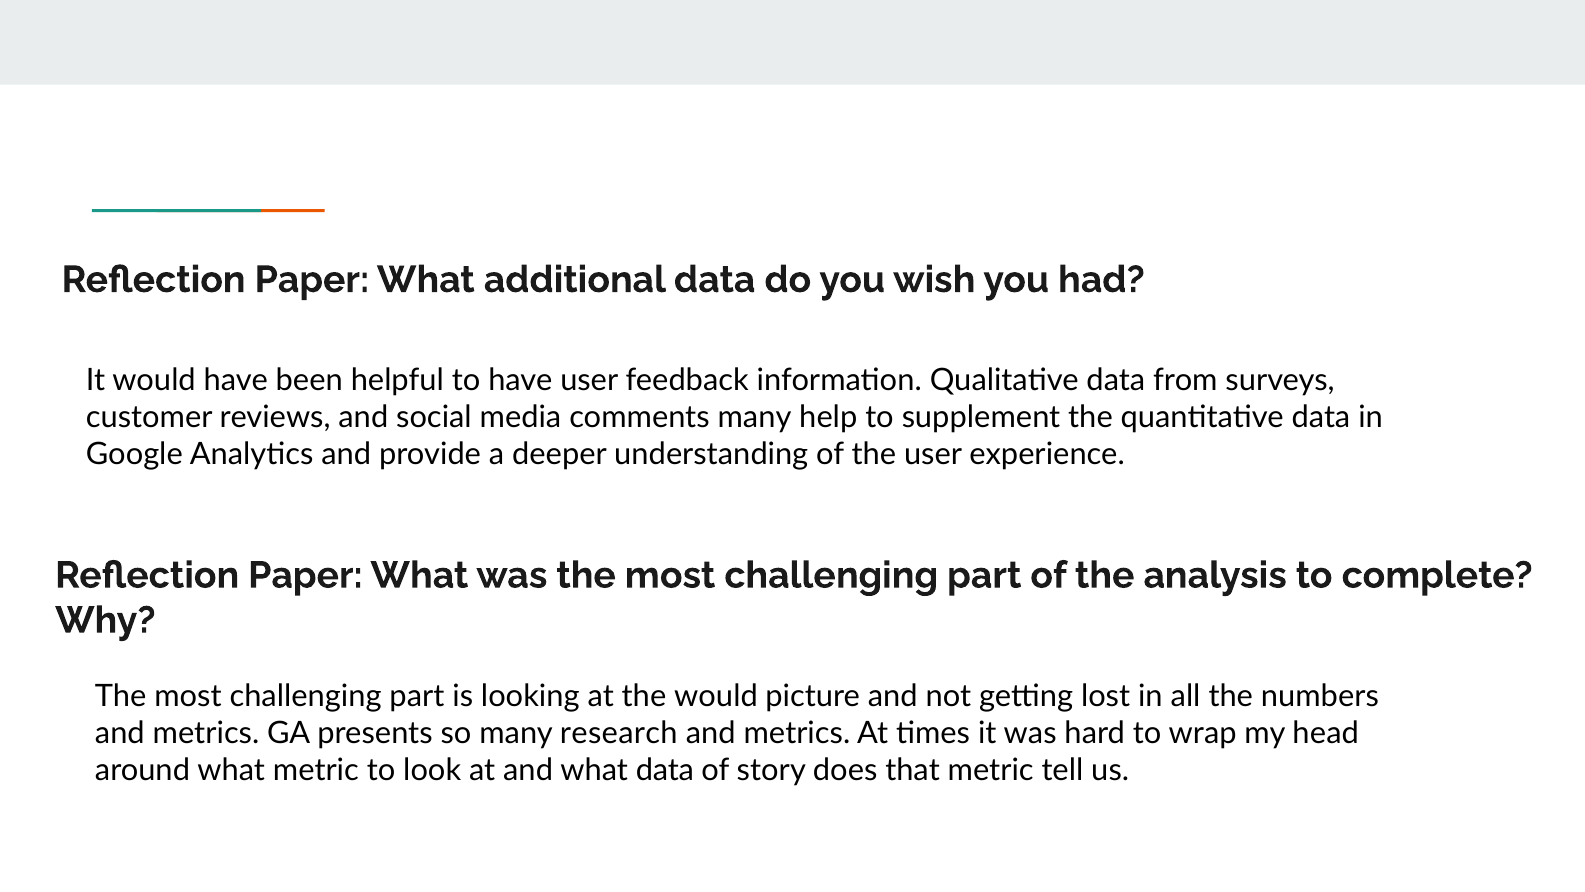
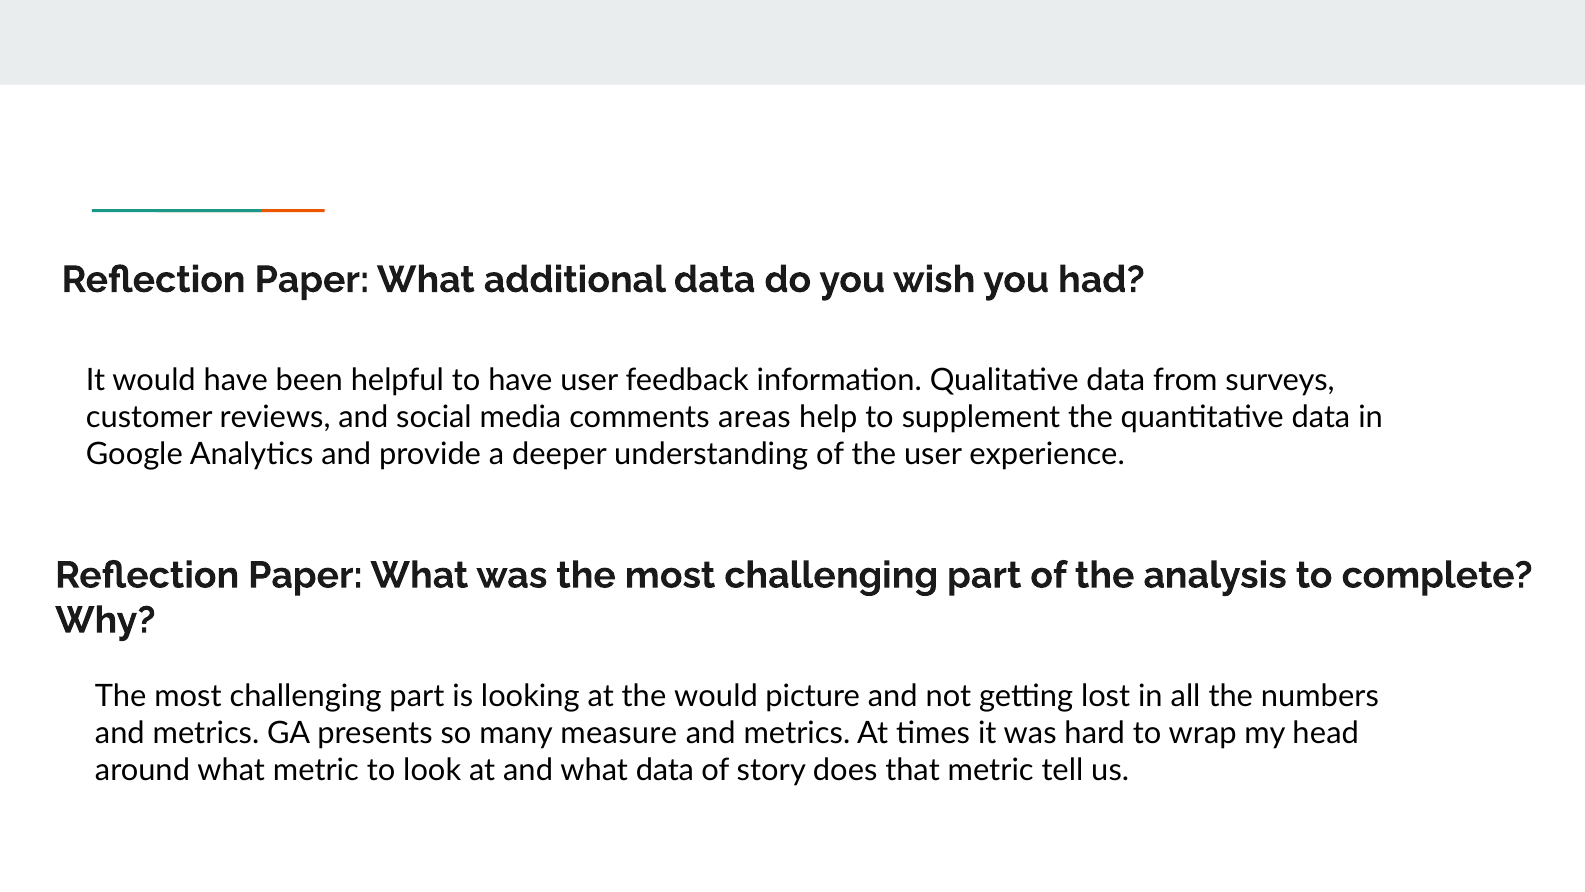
comments many: many -> areas
research: research -> measure
